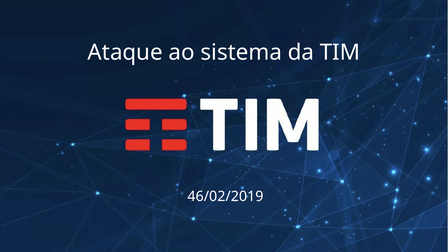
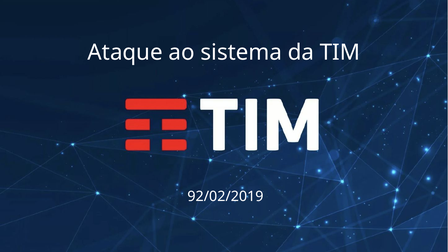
46/02/2019: 46/02/2019 -> 92/02/2019
